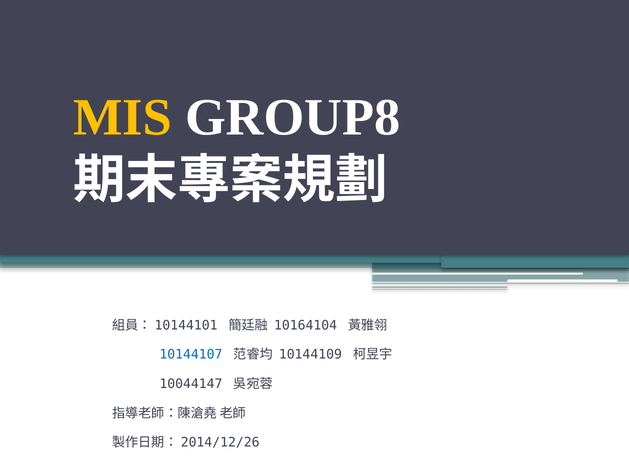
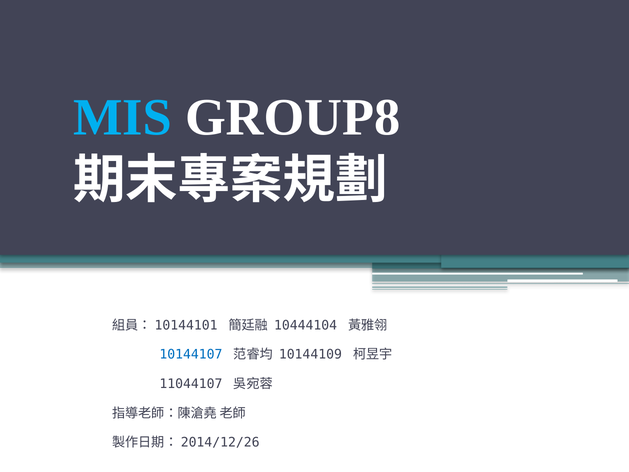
MIS colour: yellow -> light blue
10164104: 10164104 -> 10444104
10044147: 10044147 -> 11044107
